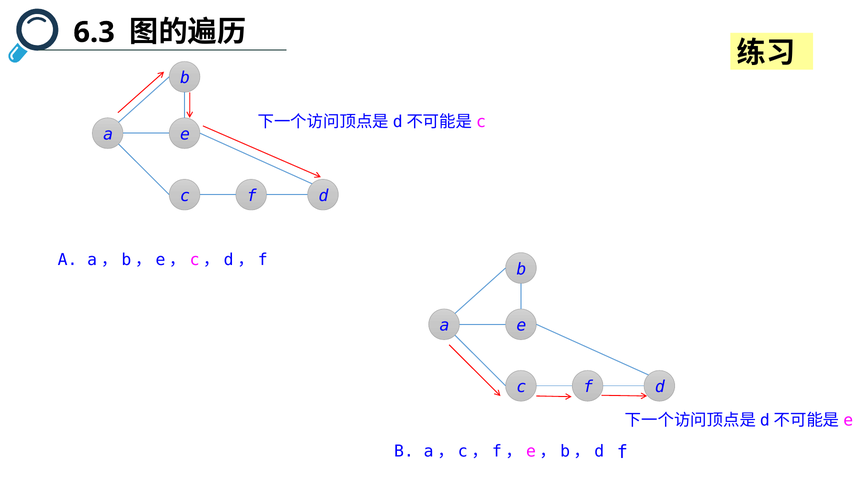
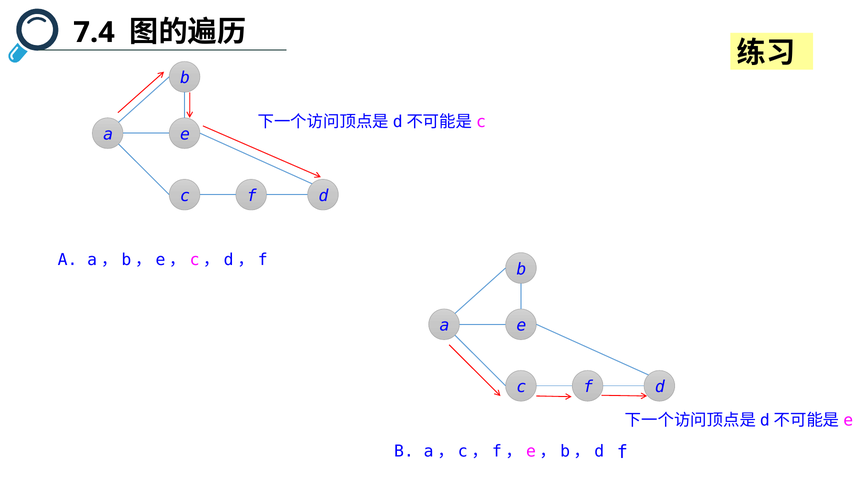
6.3: 6.3 -> 7.4
